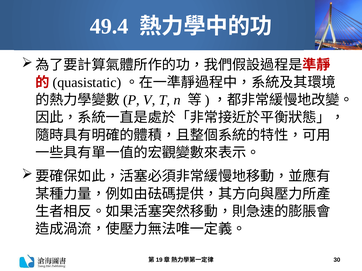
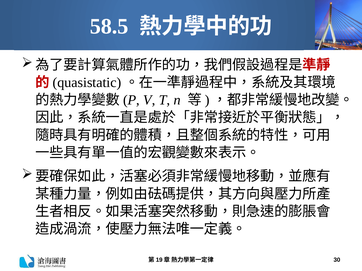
49.4: 49.4 -> 58.5
